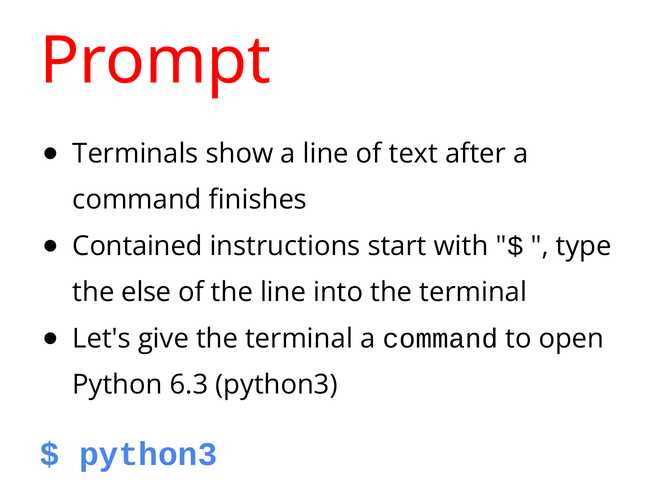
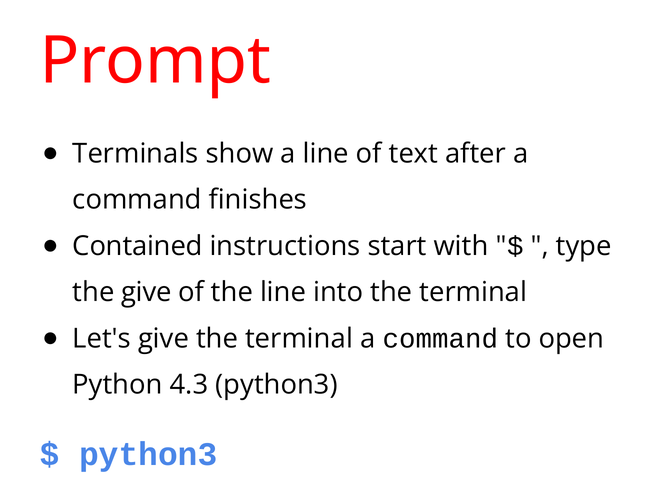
the else: else -> give
6.3: 6.3 -> 4.3
